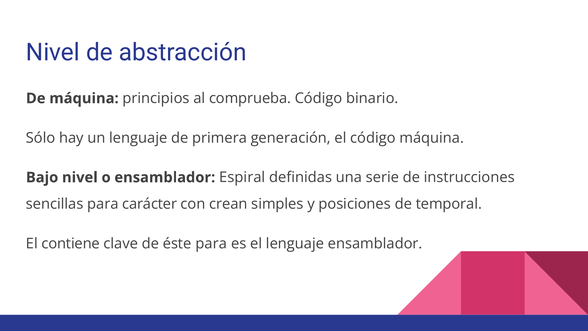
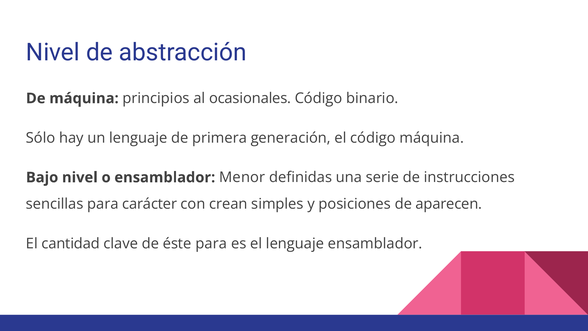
comprueba: comprueba -> ocasionales
Espiral: Espiral -> Menor
temporal: temporal -> aparecen
contiene: contiene -> cantidad
